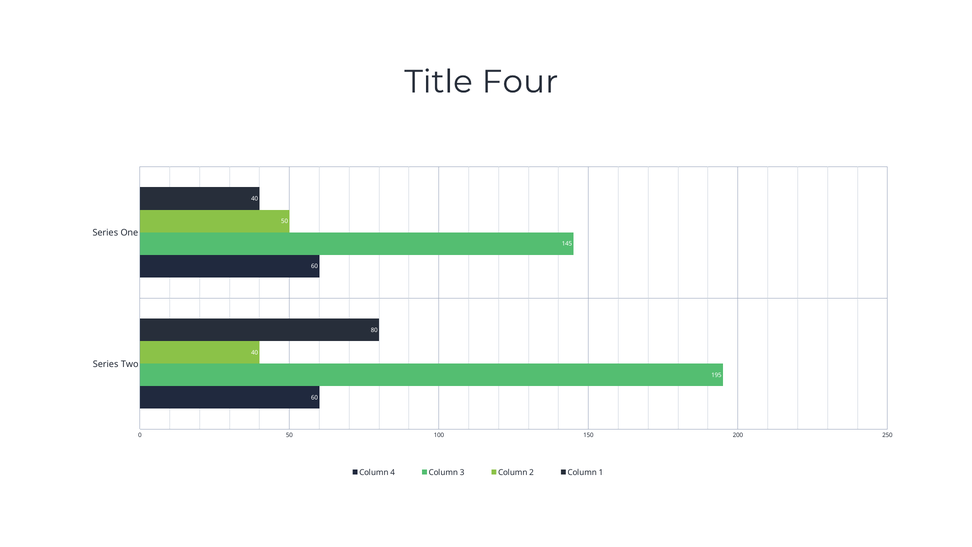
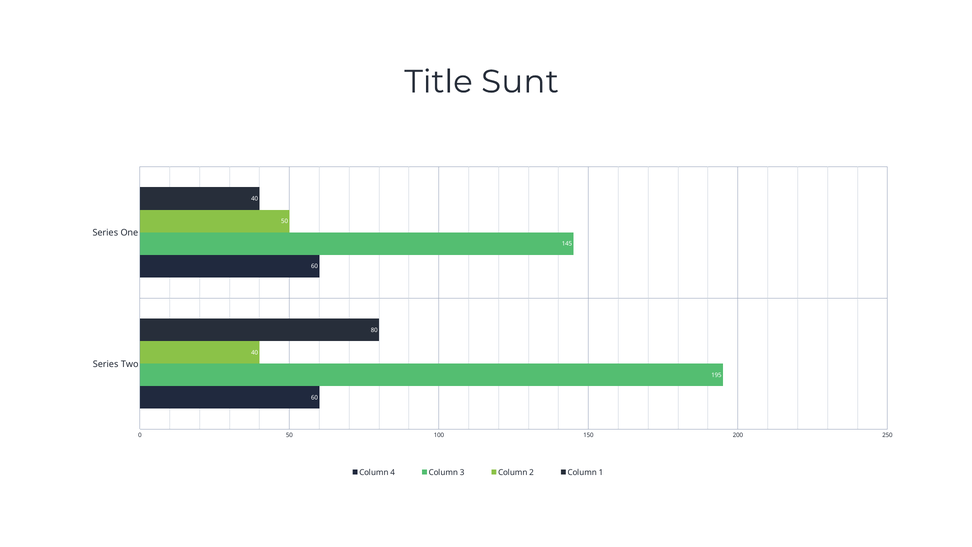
Four: Four -> Sunt
